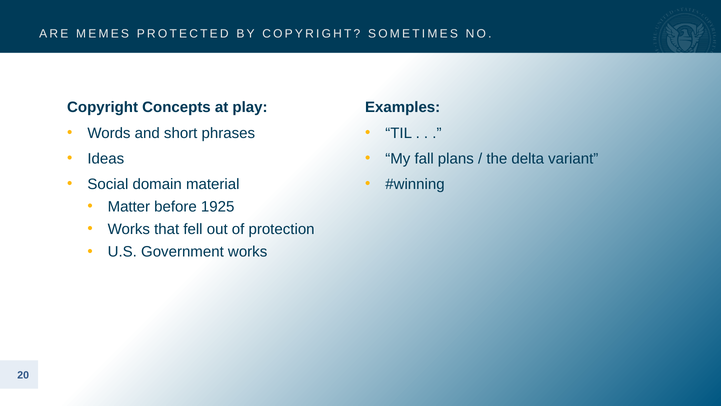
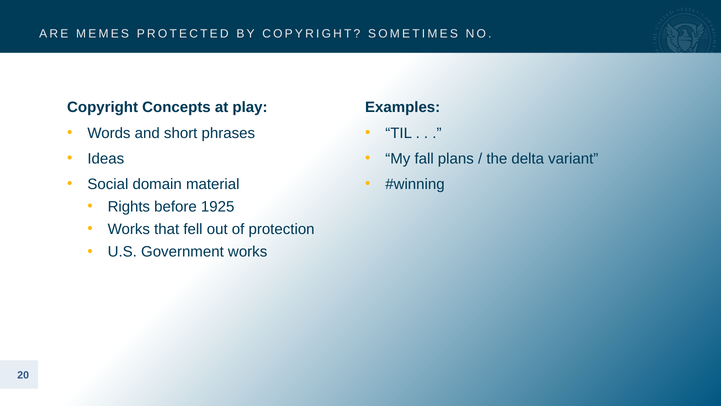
Matter: Matter -> Rights
